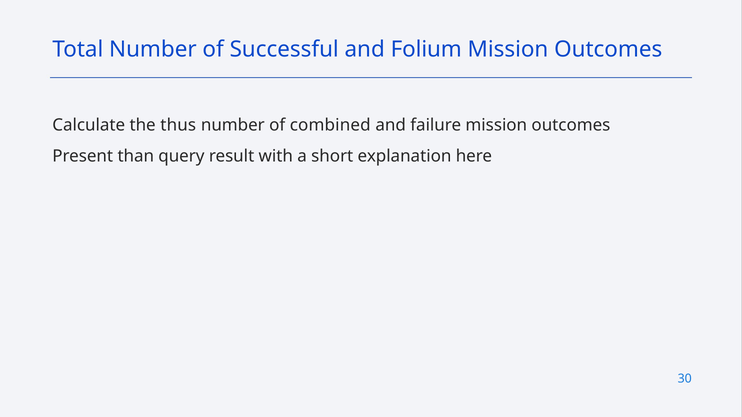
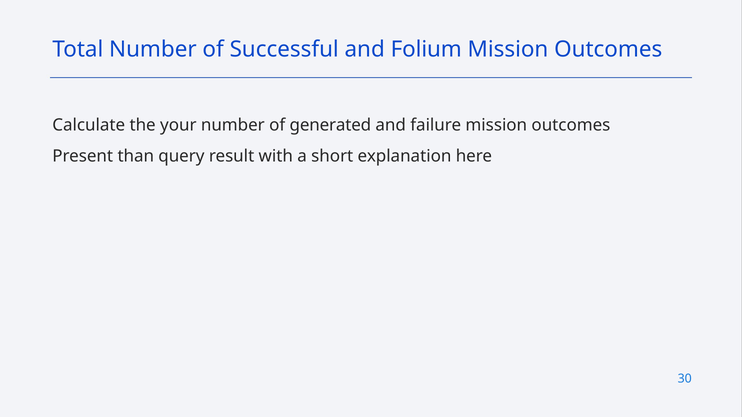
thus: thus -> your
combined: combined -> generated
